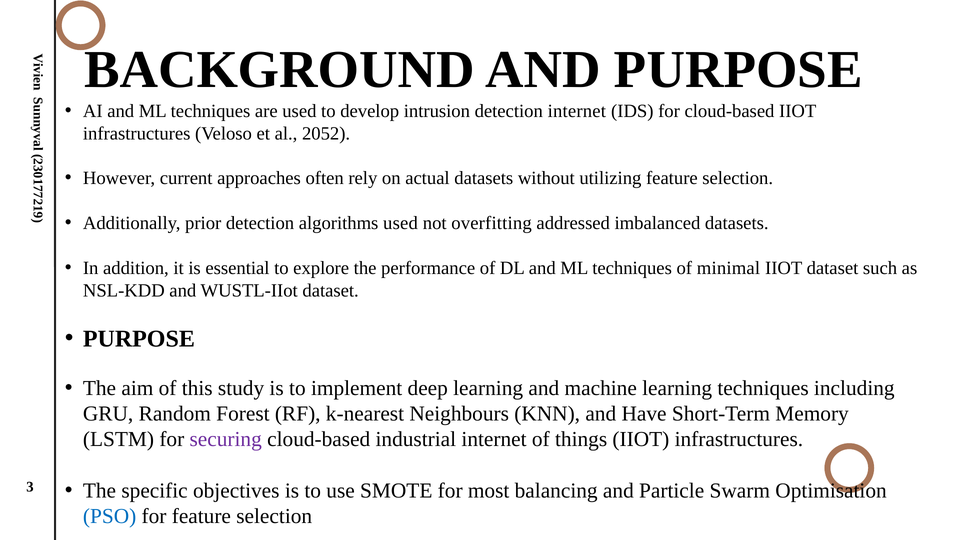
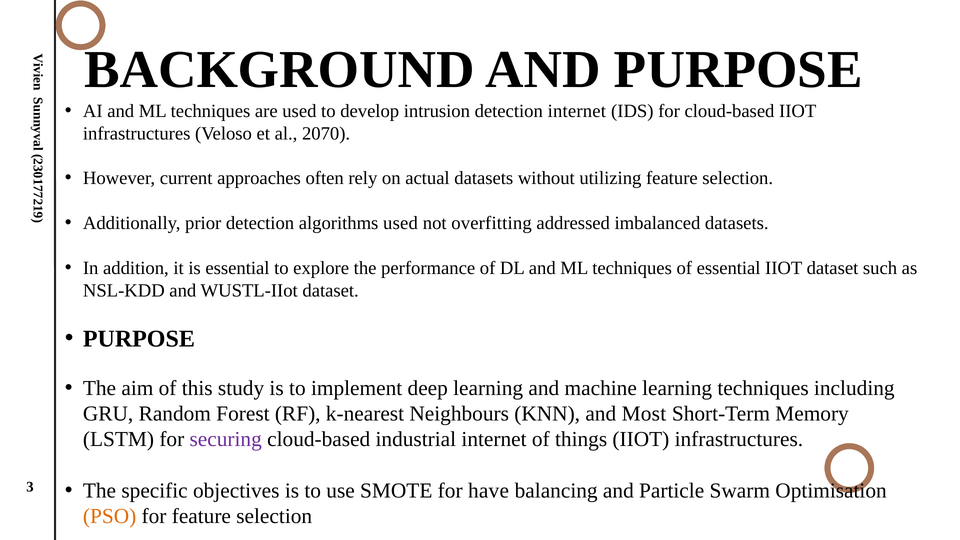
2052: 2052 -> 2070
of minimal: minimal -> essential
Have: Have -> Most
most: most -> have
PSO colour: blue -> orange
